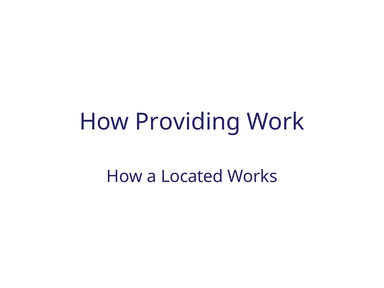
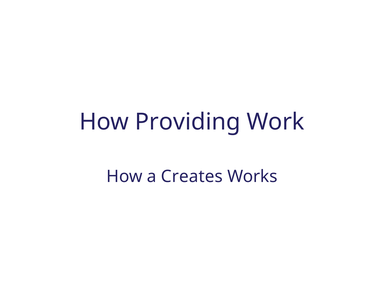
Located: Located -> Creates
